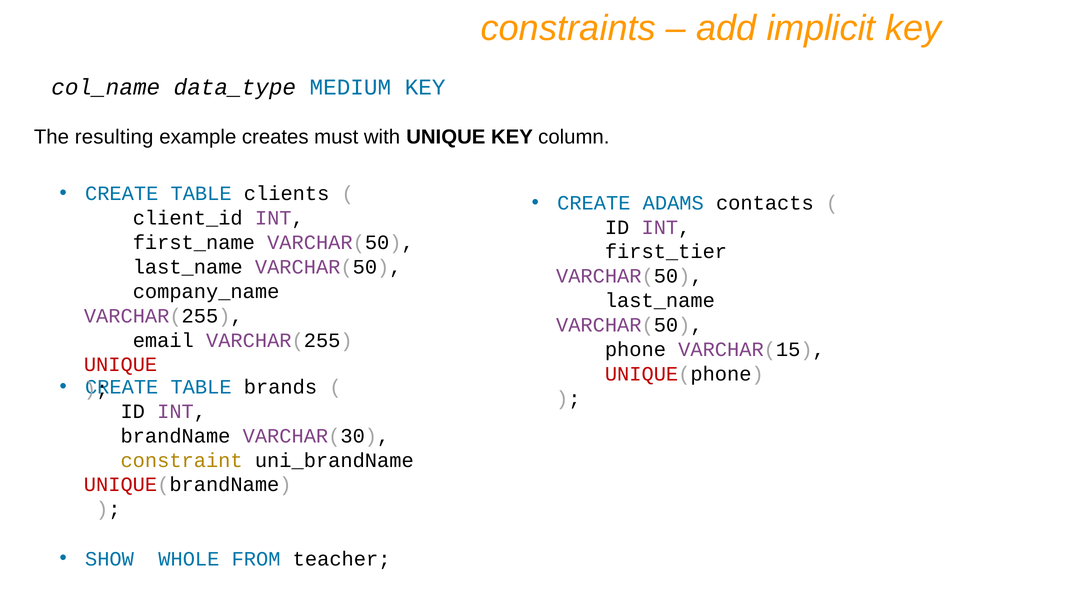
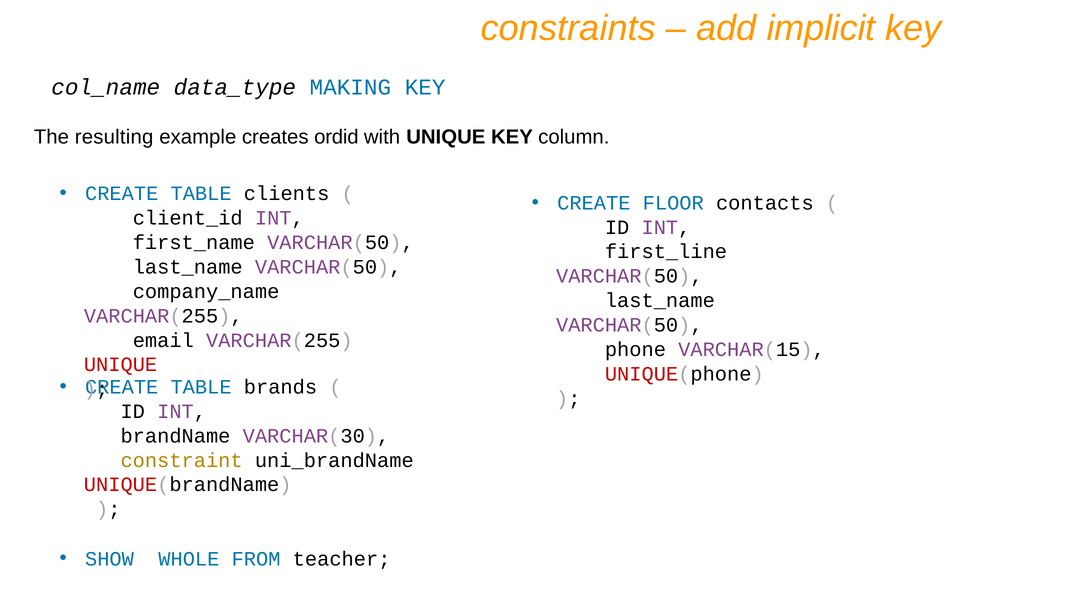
MEDIUM: MEDIUM -> MAKING
must: must -> ordid
ADAMS: ADAMS -> FLOOR
first_tier: first_tier -> first_line
